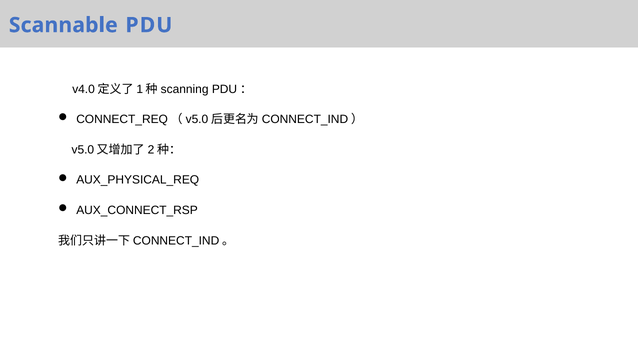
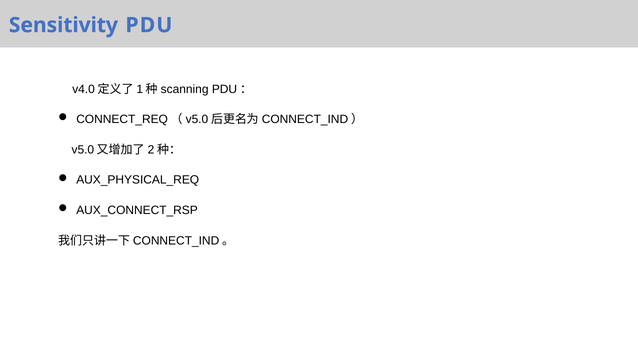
Scannable: Scannable -> Sensitivity
